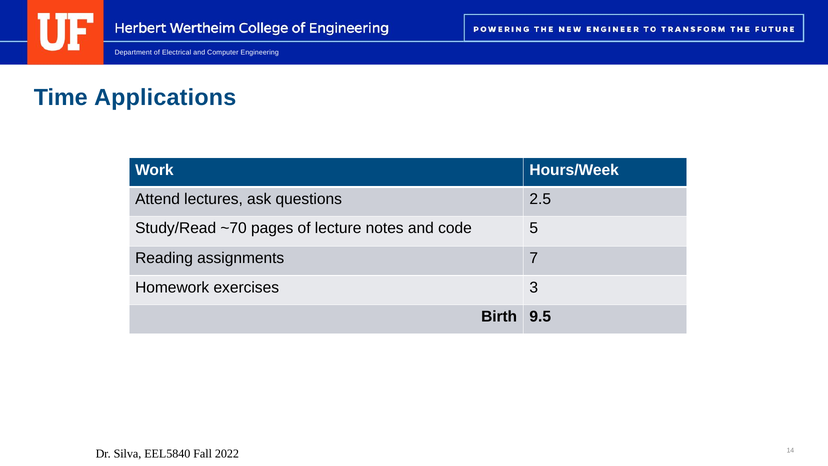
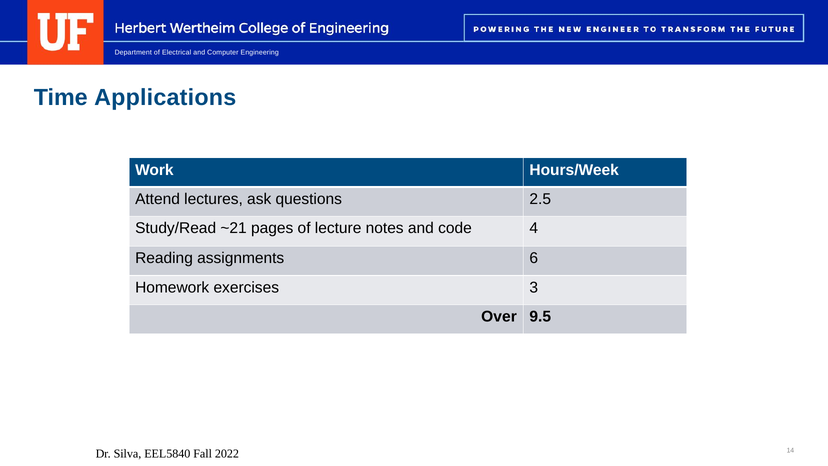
~70: ~70 -> ~21
5: 5 -> 4
7: 7 -> 6
Birth: Birth -> Over
